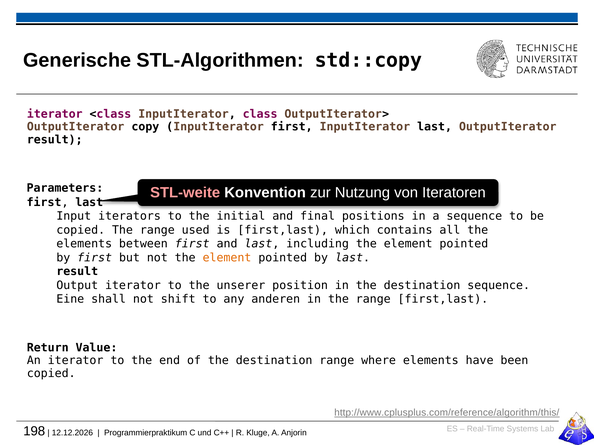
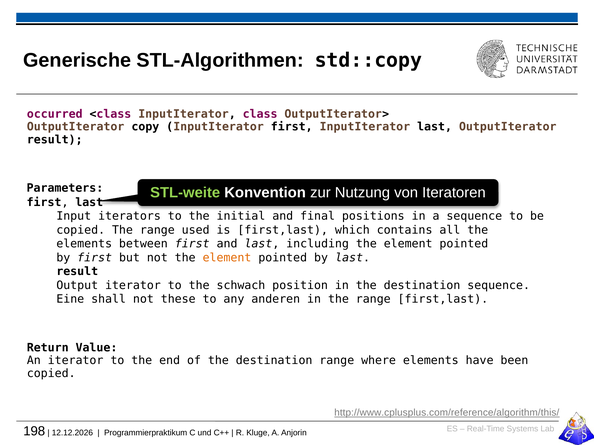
iterator at (55, 114): iterator -> occurred
STL-weite colour: pink -> light green
unserer: unserer -> schwach
shift: shift -> these
